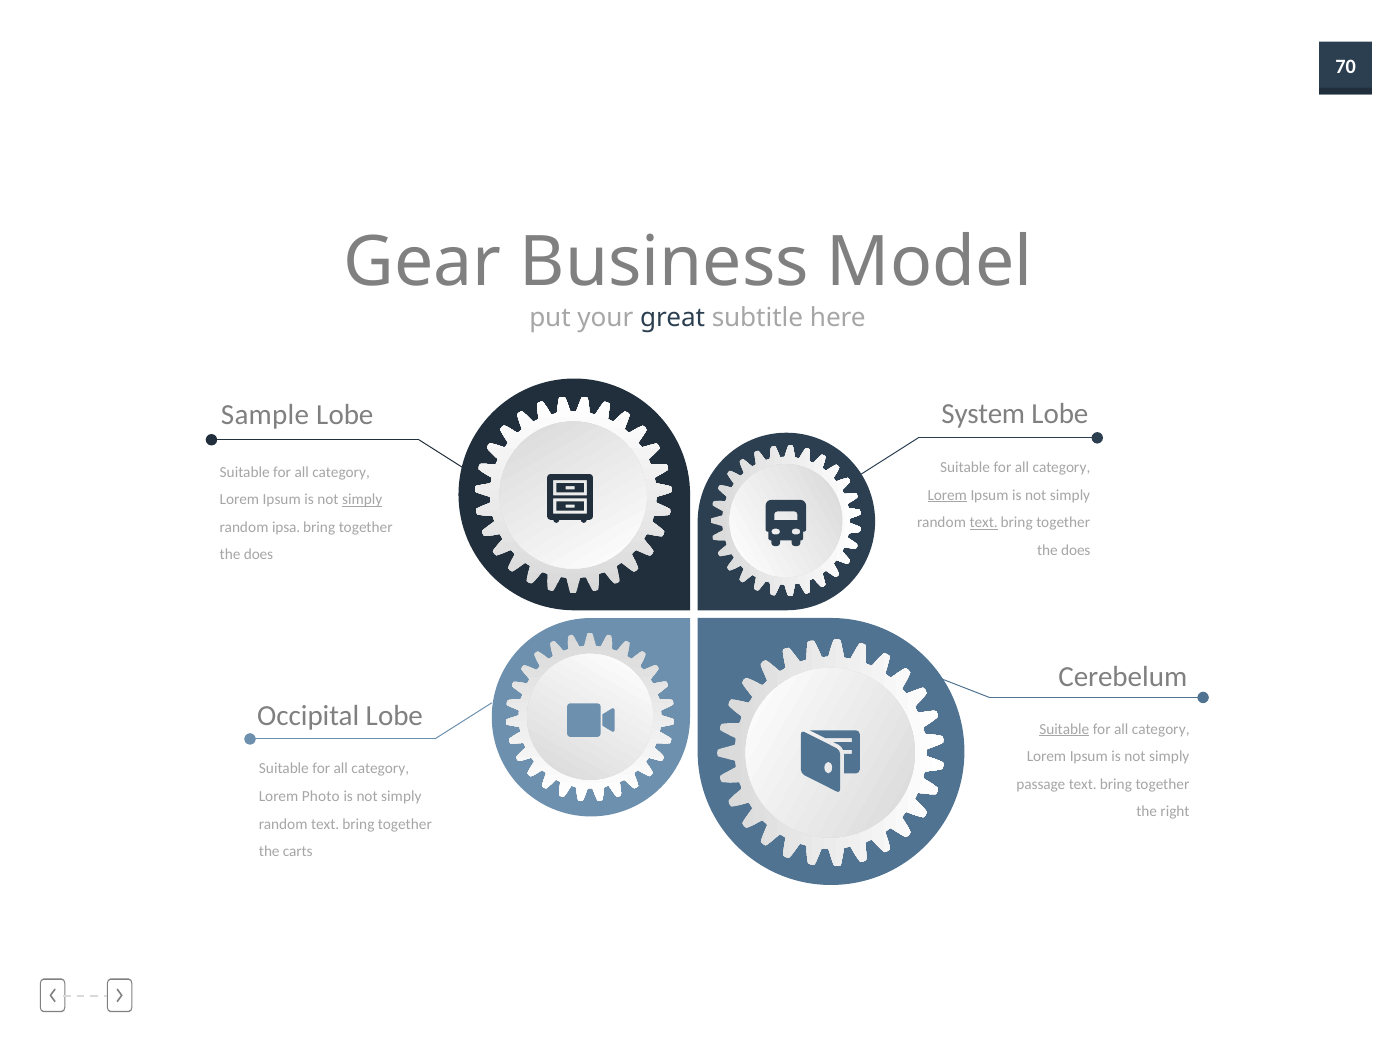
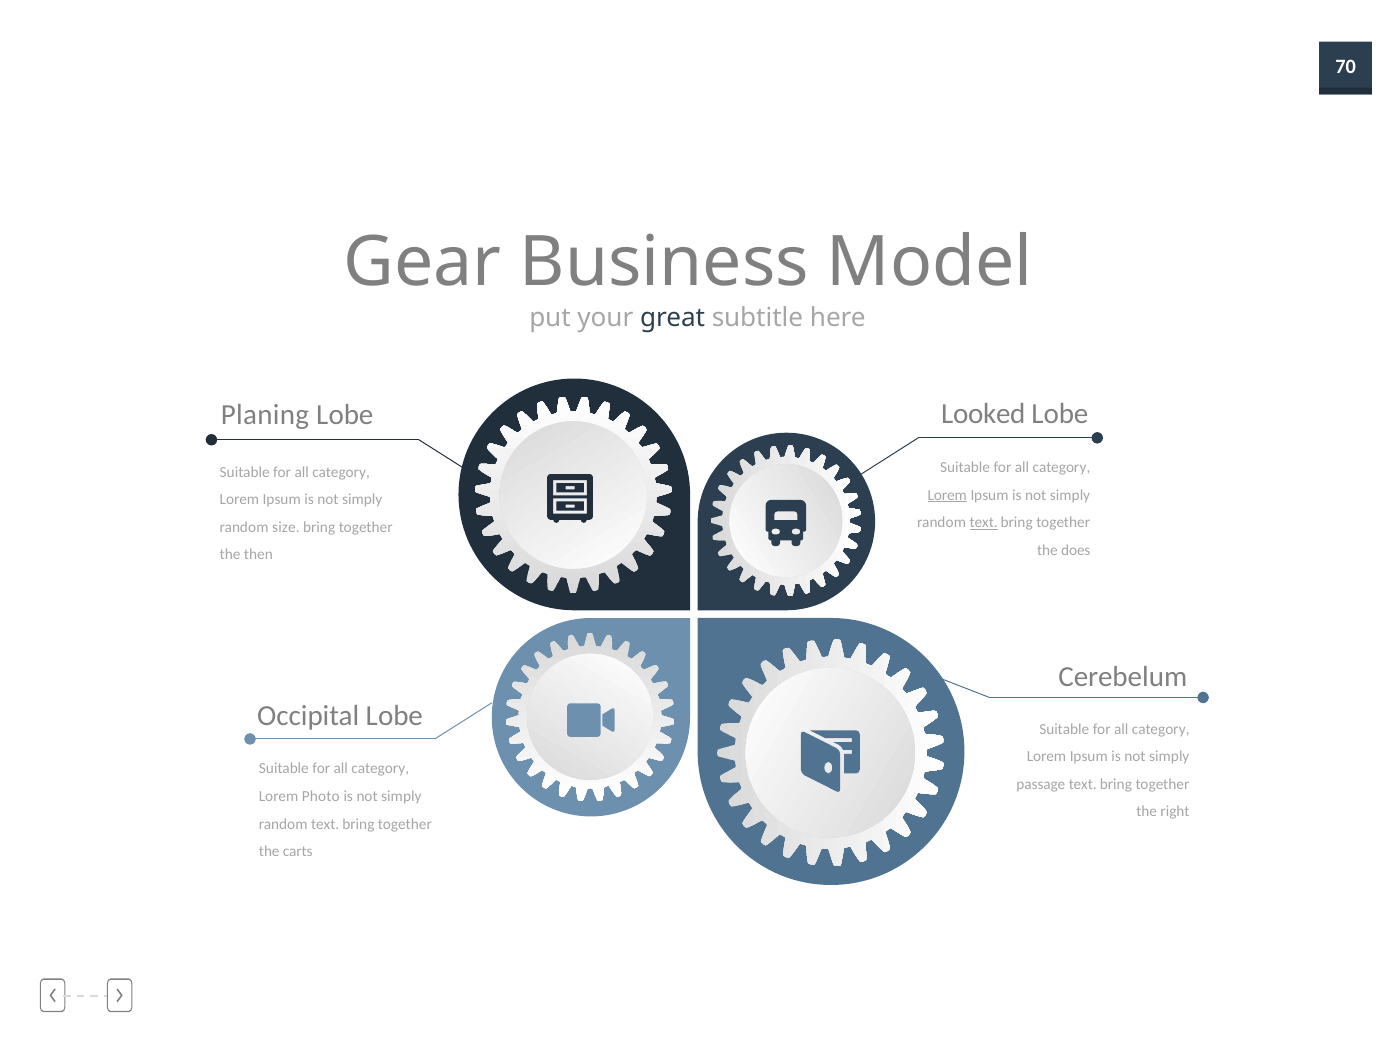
System: System -> Looked
Sample: Sample -> Planing
simply at (362, 499) underline: present -> none
ipsa: ipsa -> size
does at (259, 554): does -> then
Suitable at (1064, 729) underline: present -> none
